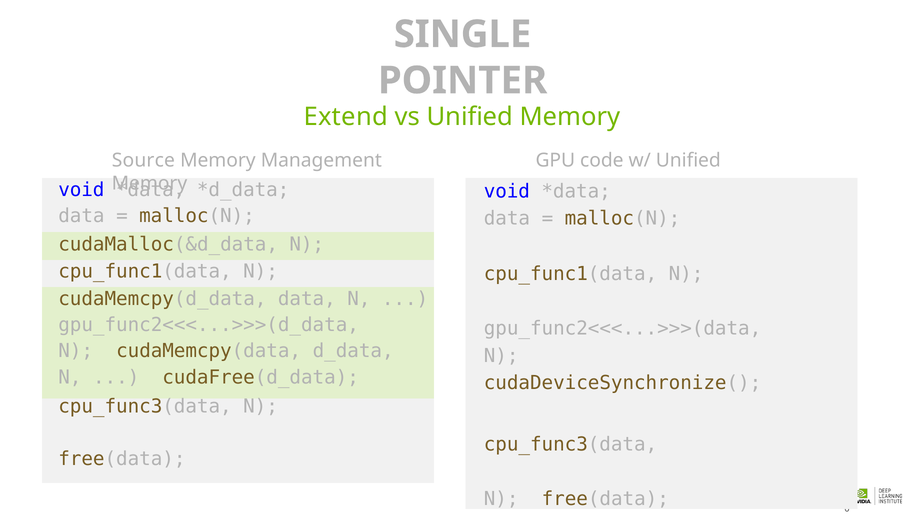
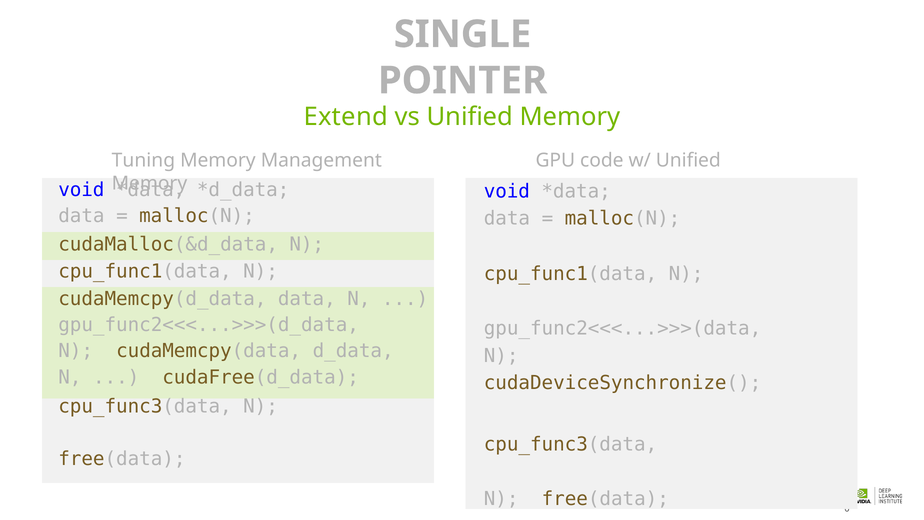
Source: Source -> Tuning
